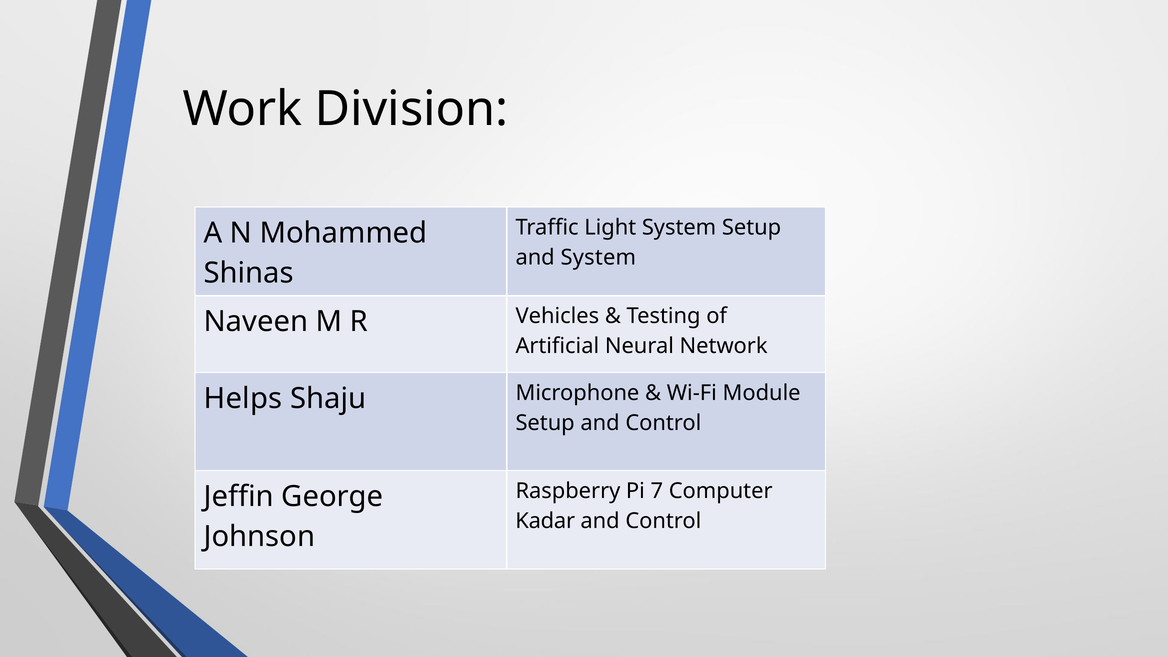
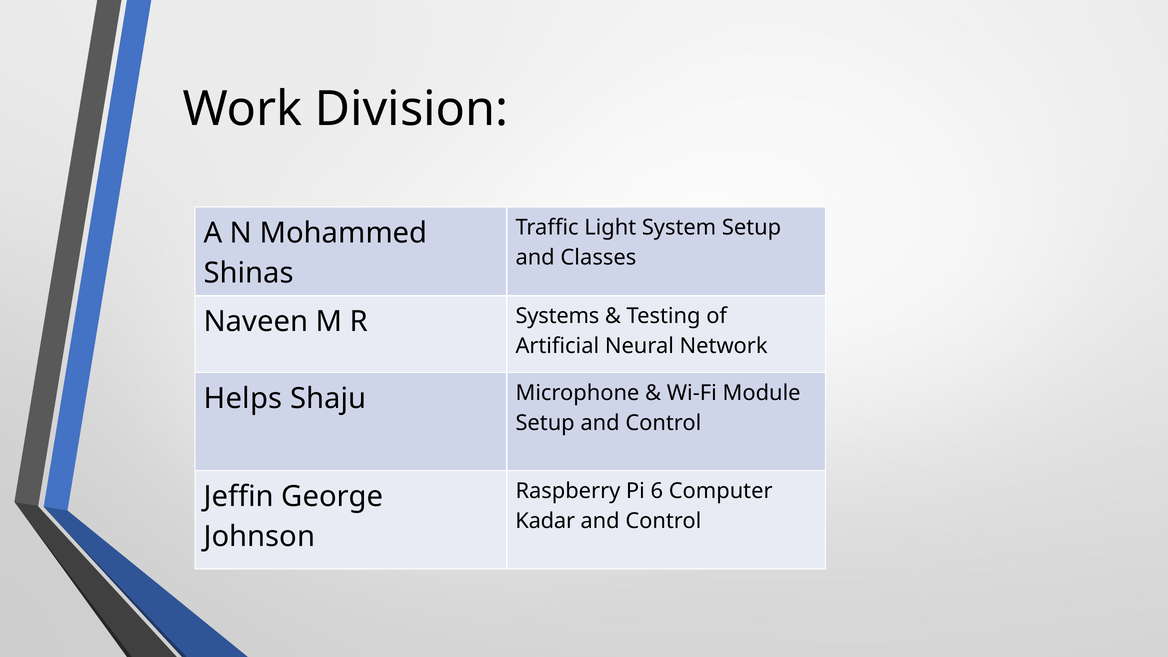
and System: System -> Classes
Vehicles: Vehicles -> Systems
7: 7 -> 6
